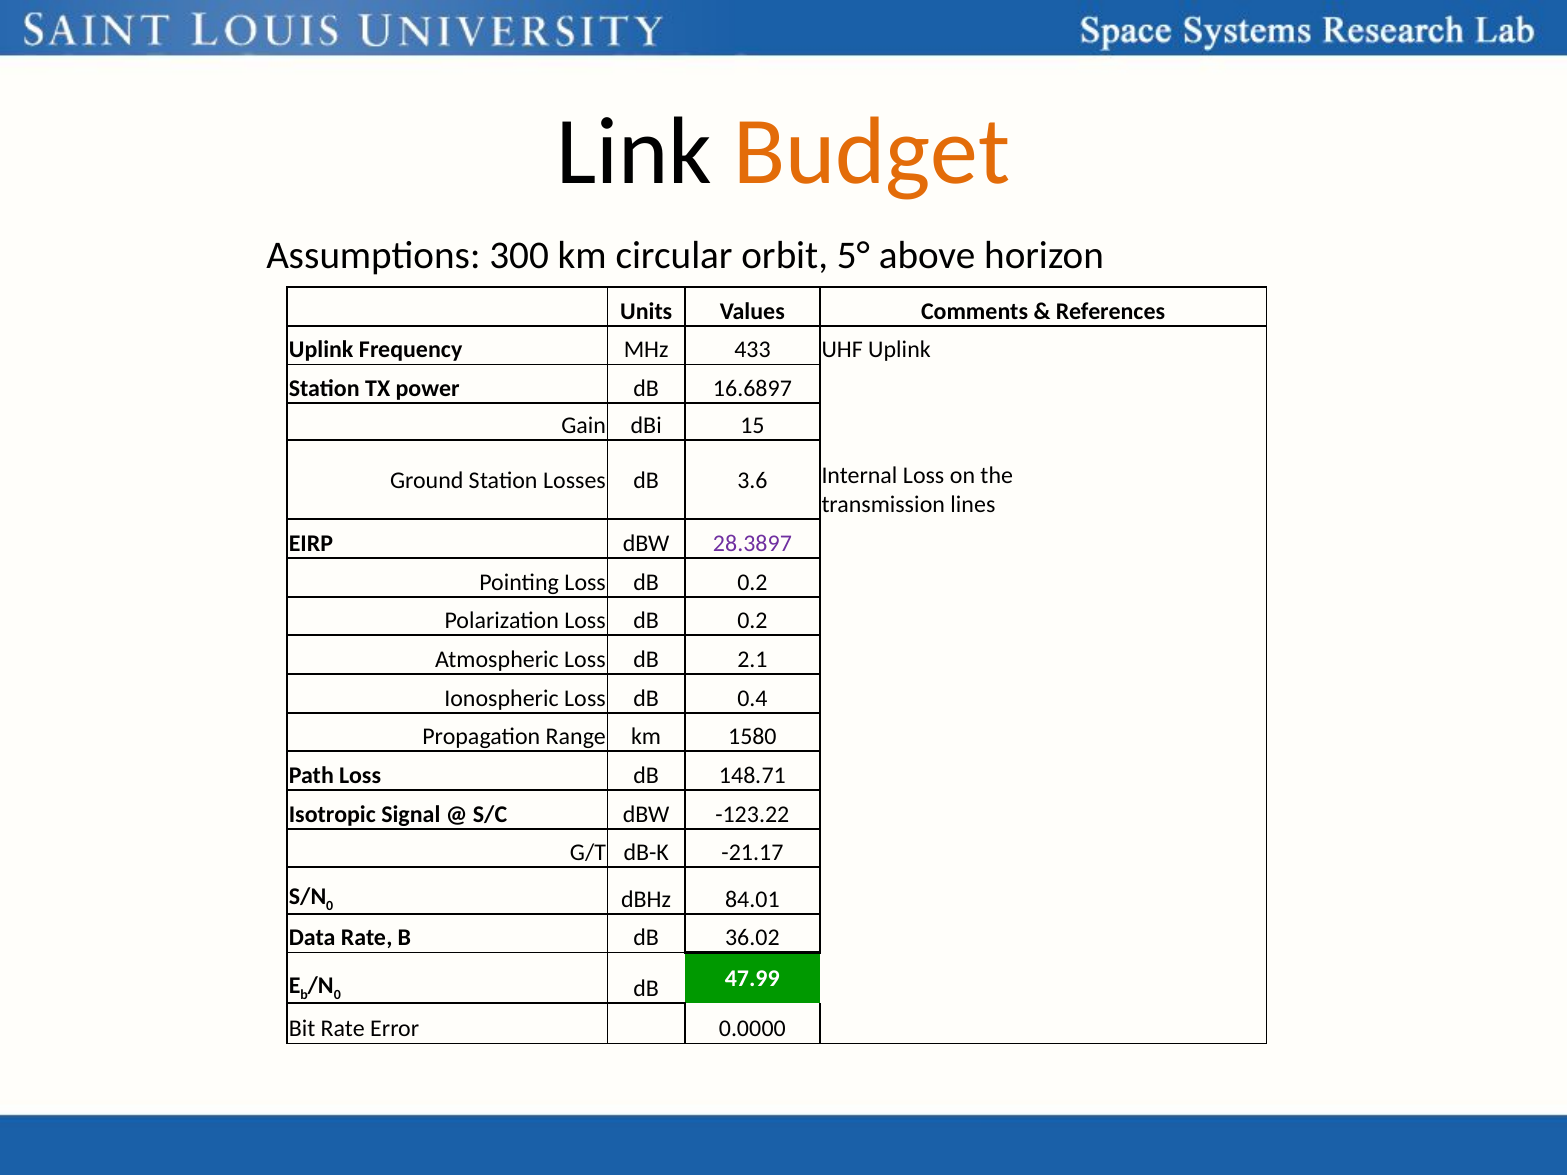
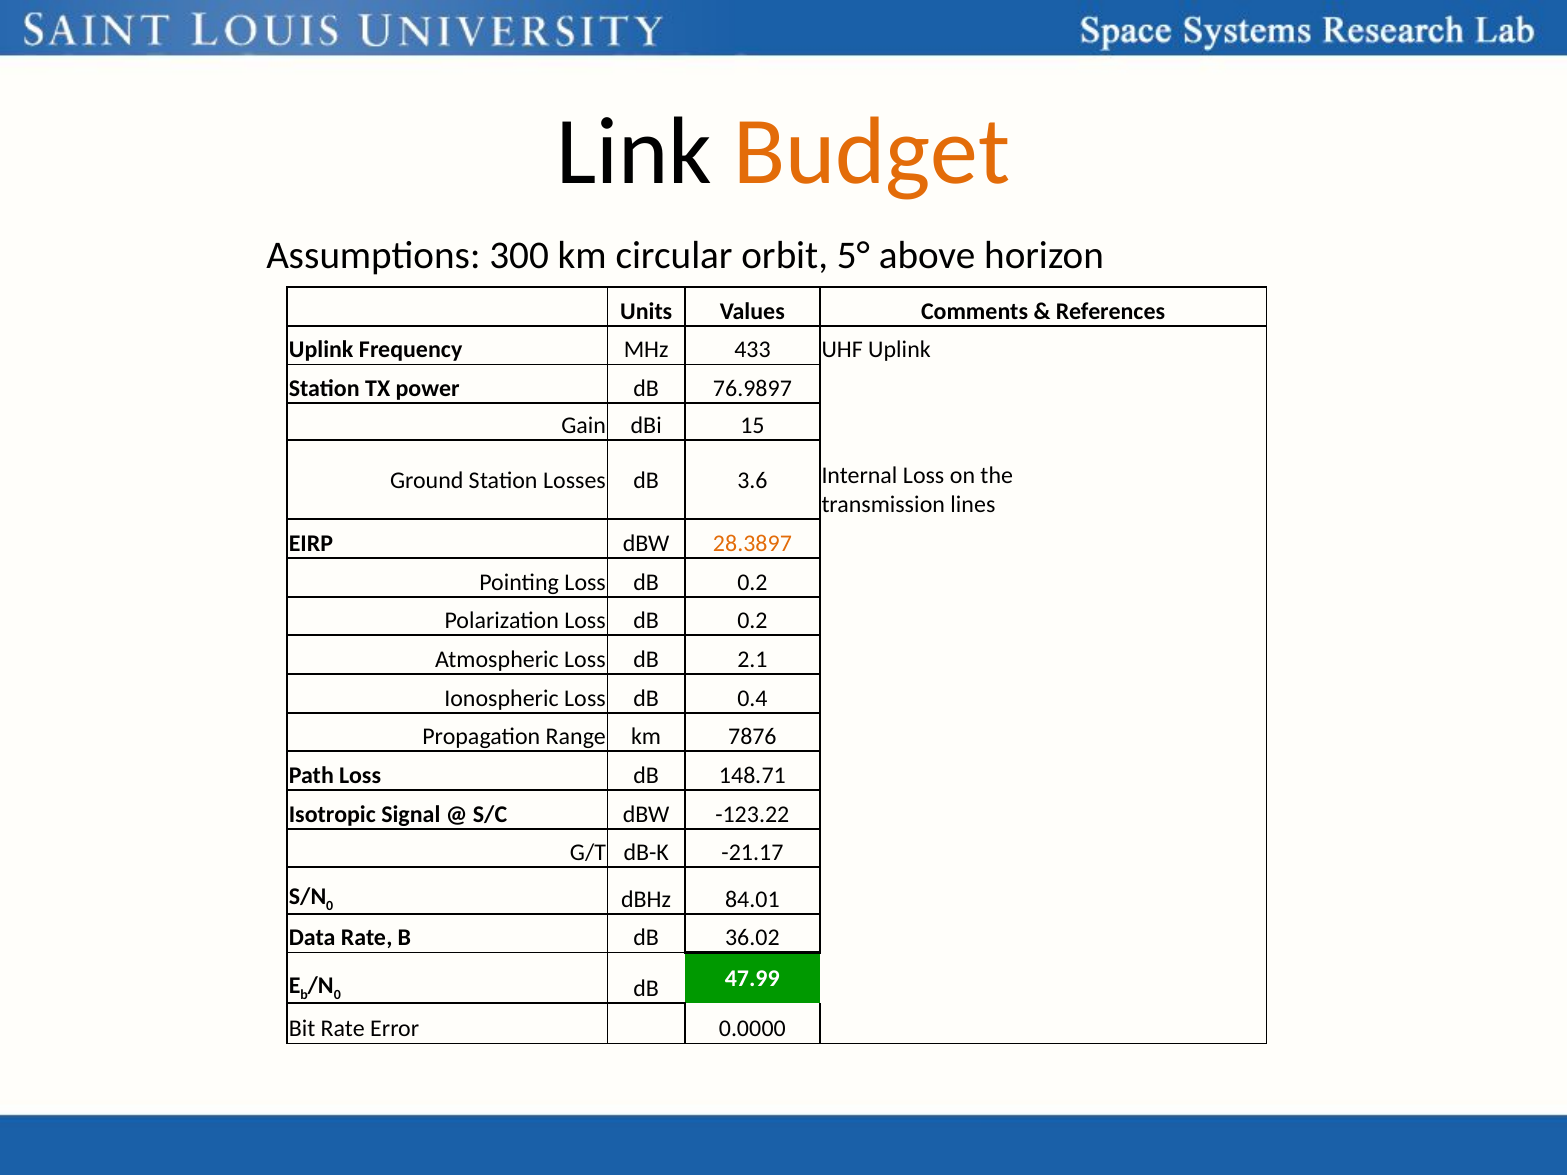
16.6897: 16.6897 -> 76.9897
28.3897 colour: purple -> orange
1580: 1580 -> 7876
